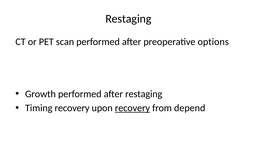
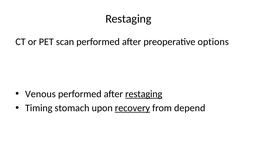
Growth: Growth -> Venous
restaging at (144, 94) underline: none -> present
Timing recovery: recovery -> stomach
